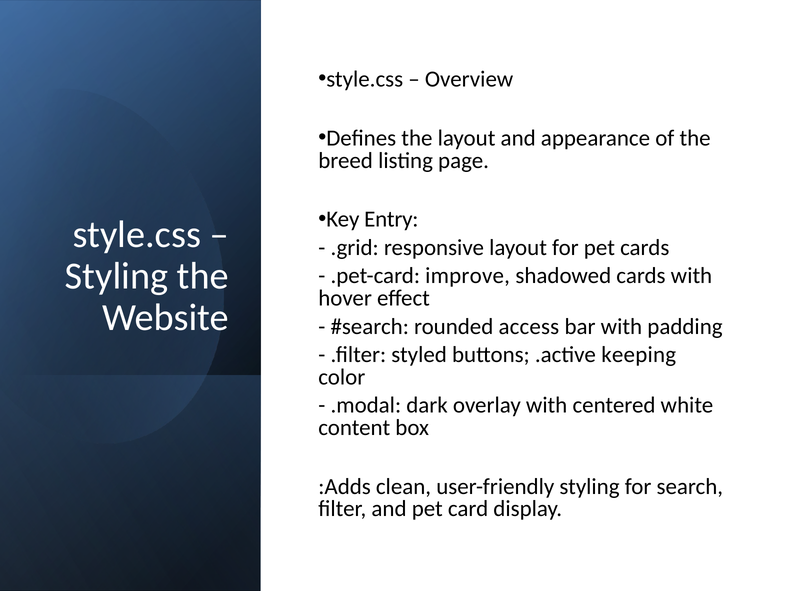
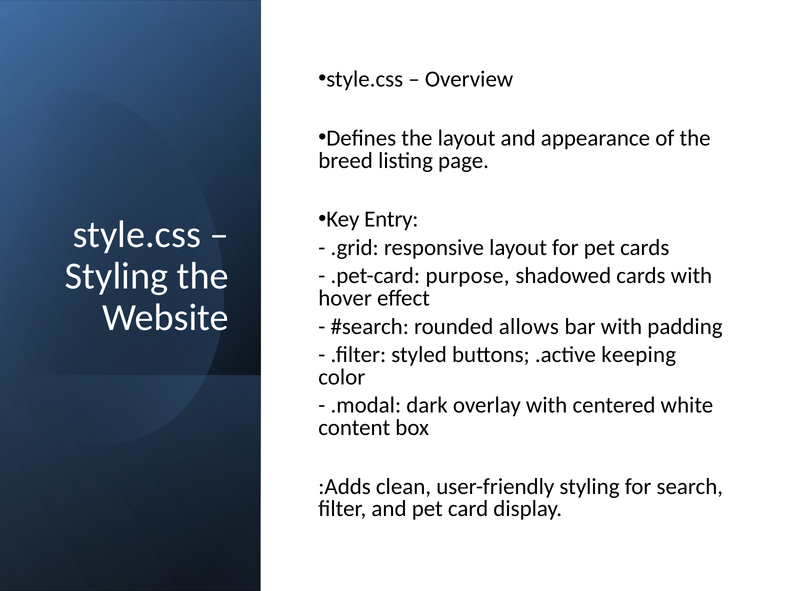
improve: improve -> purpose
access: access -> allows
